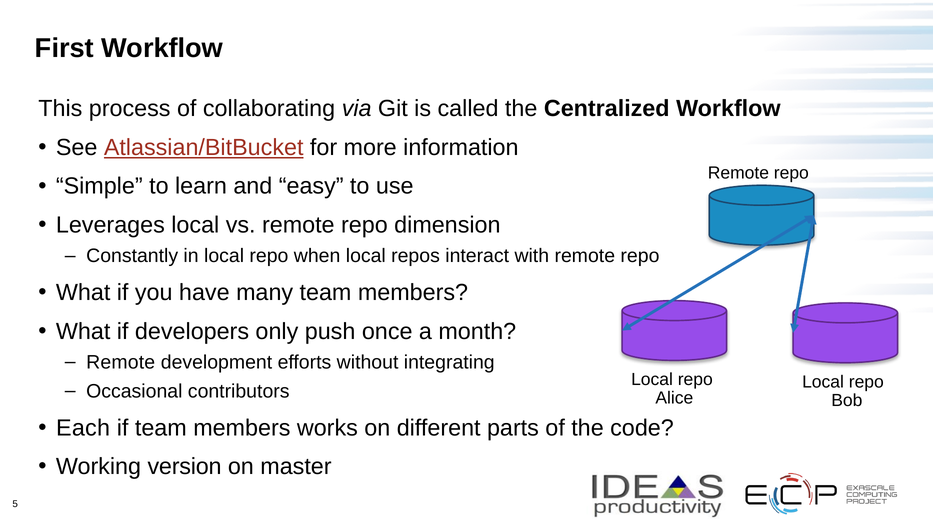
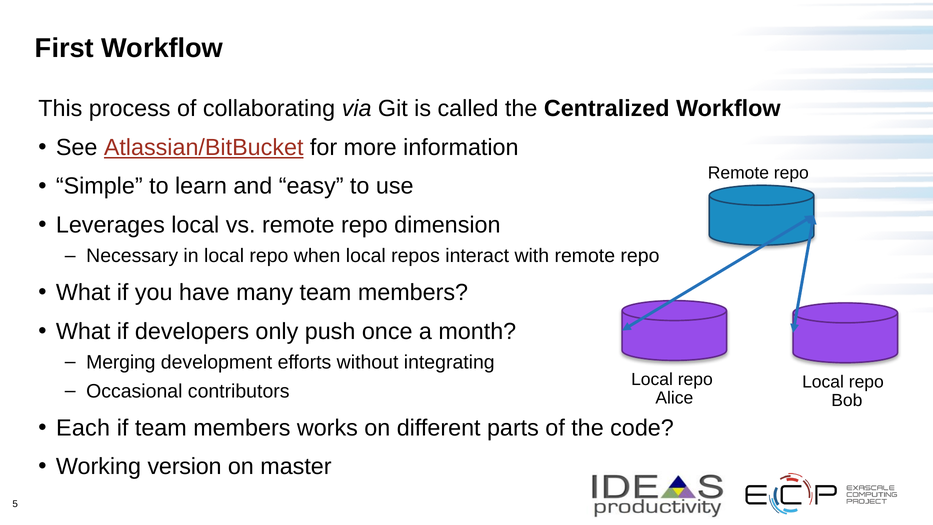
Constantly: Constantly -> Necessary
Remote at (121, 362): Remote -> Merging
